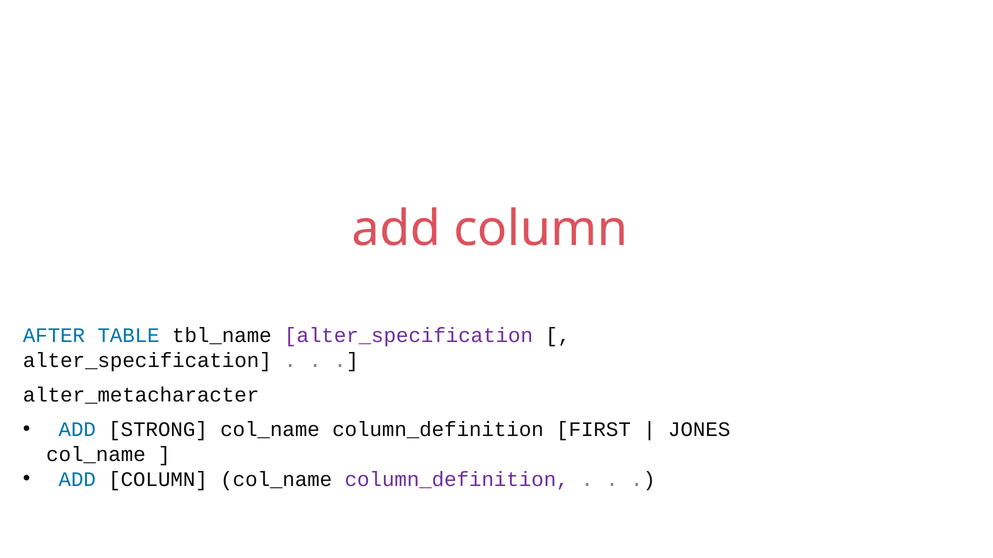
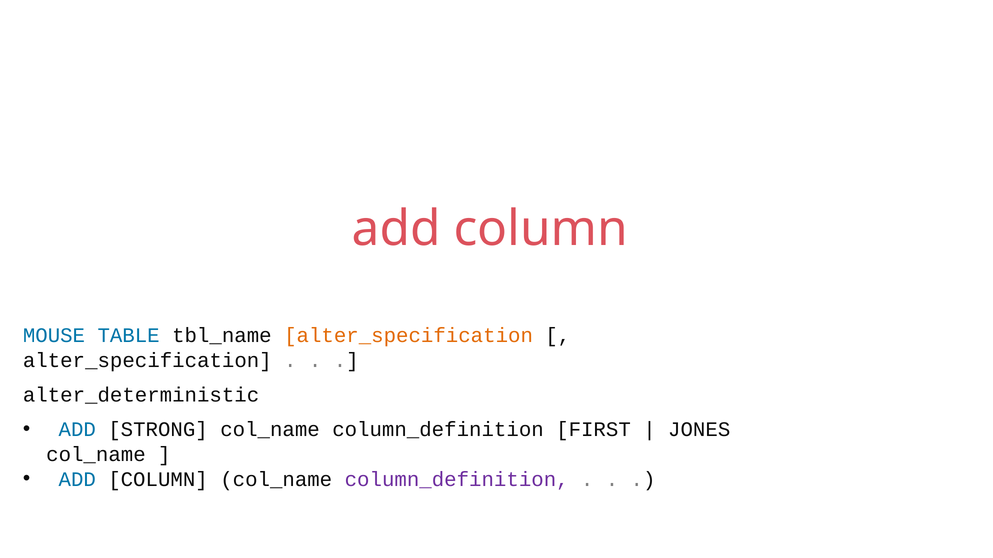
AFTER: AFTER -> MOUSE
alter_specification at (409, 336) colour: purple -> orange
alter_metacharacter: alter_metacharacter -> alter_deterministic
